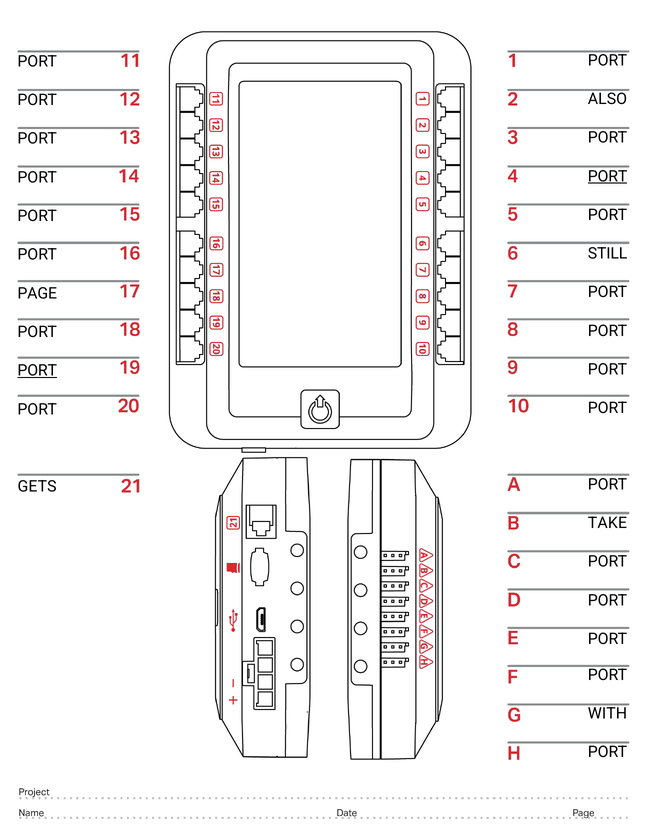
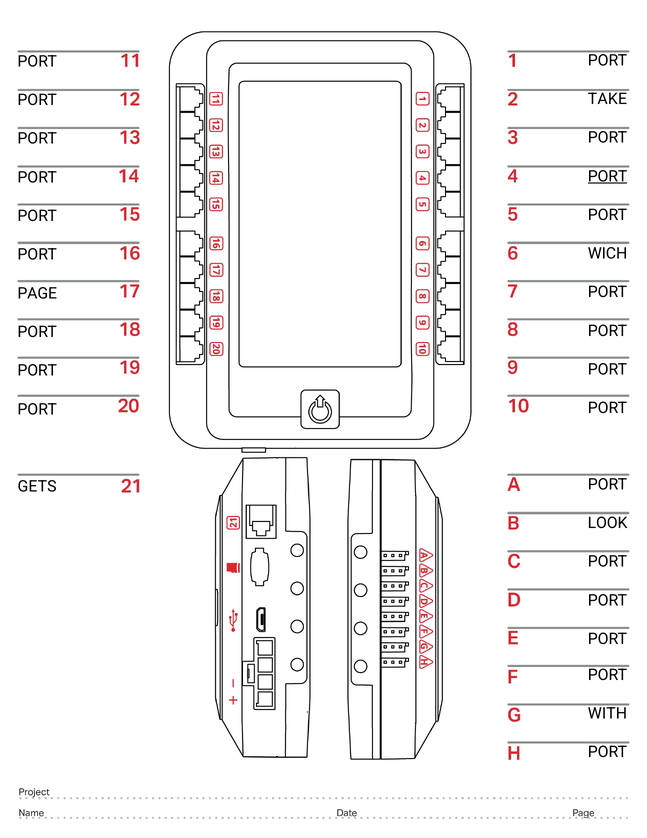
ALSO: ALSO -> TAKE
STILL: STILL -> WICH
PORT at (37, 370) underline: present -> none
TAKE: TAKE -> LOOK
